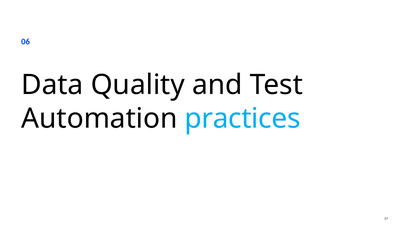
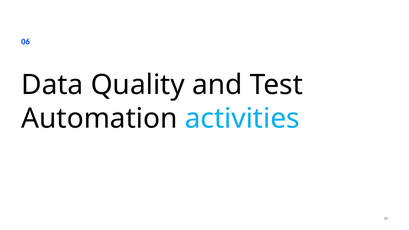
practices: practices -> activities
